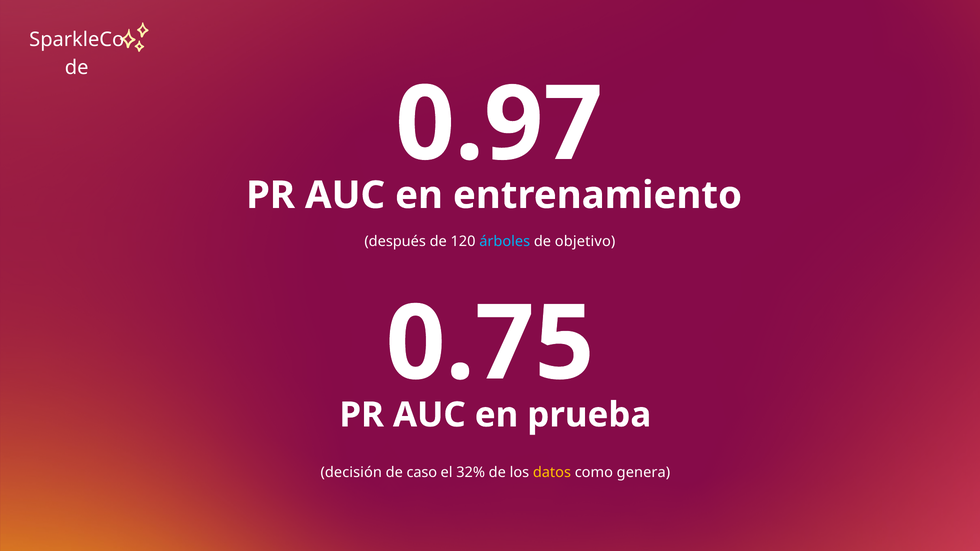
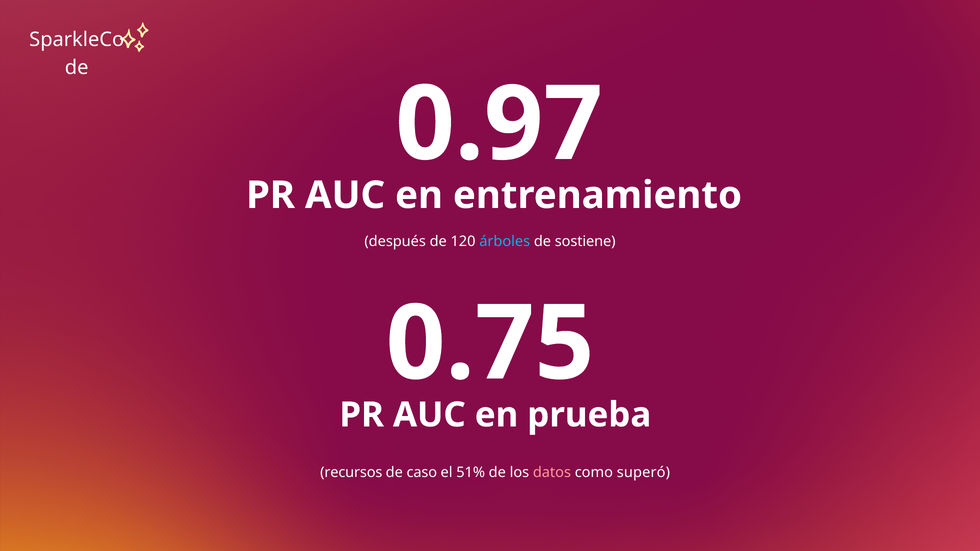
objetivo: objetivo -> sostiene
decisión: decisión -> recursos
32%: 32% -> 51%
datos colour: yellow -> pink
genera: genera -> superó
